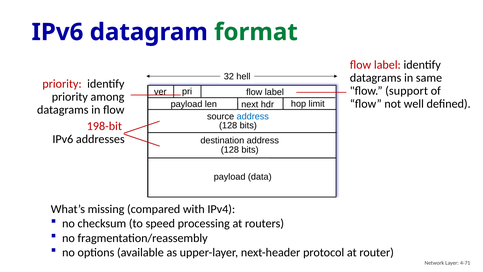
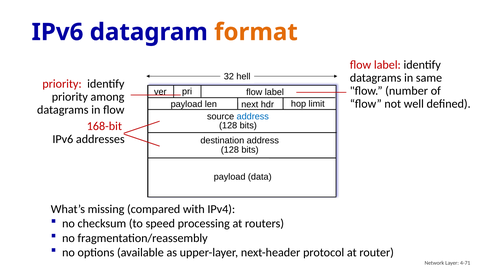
format colour: green -> orange
support: support -> number
198-bit: 198-bit -> 168-bit
